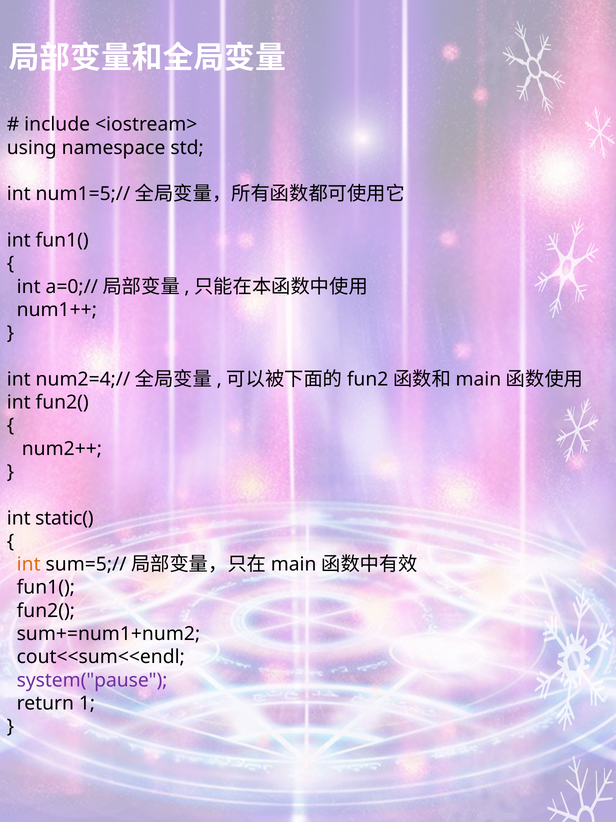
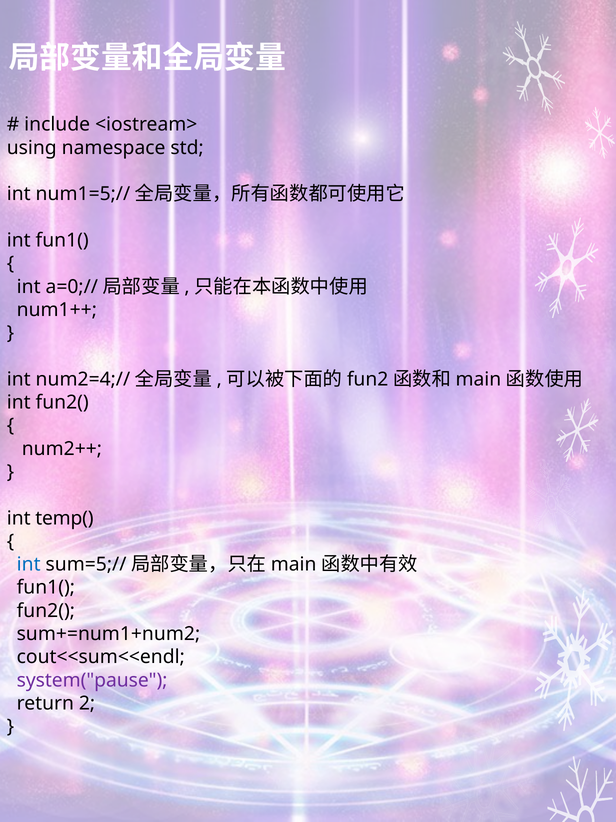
static(: static( -> temp(
int at (29, 564) colour: orange -> blue
1: 1 -> 2
